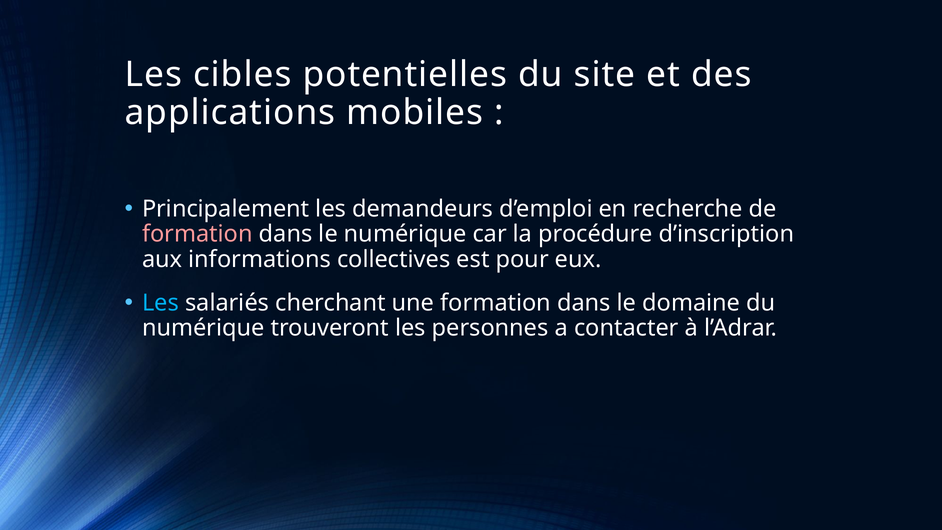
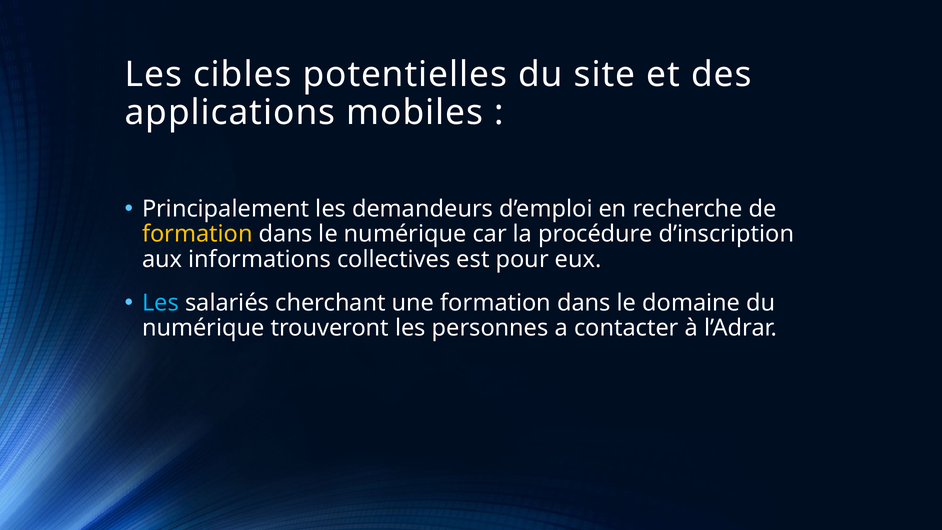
formation at (197, 234) colour: pink -> yellow
